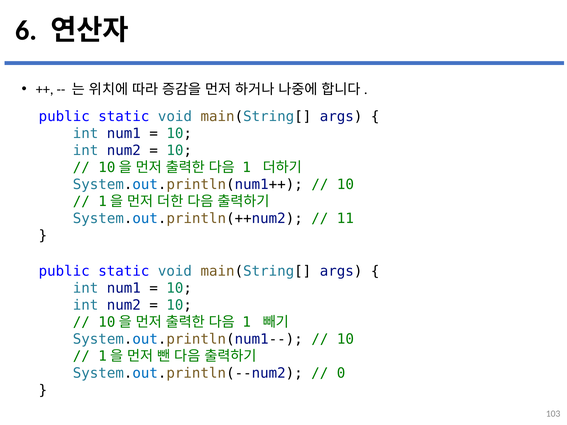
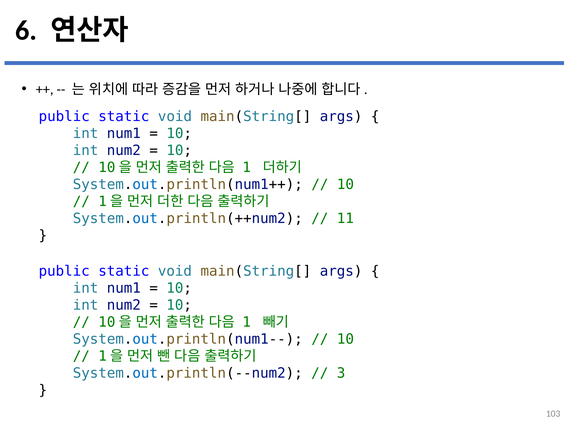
0: 0 -> 3
